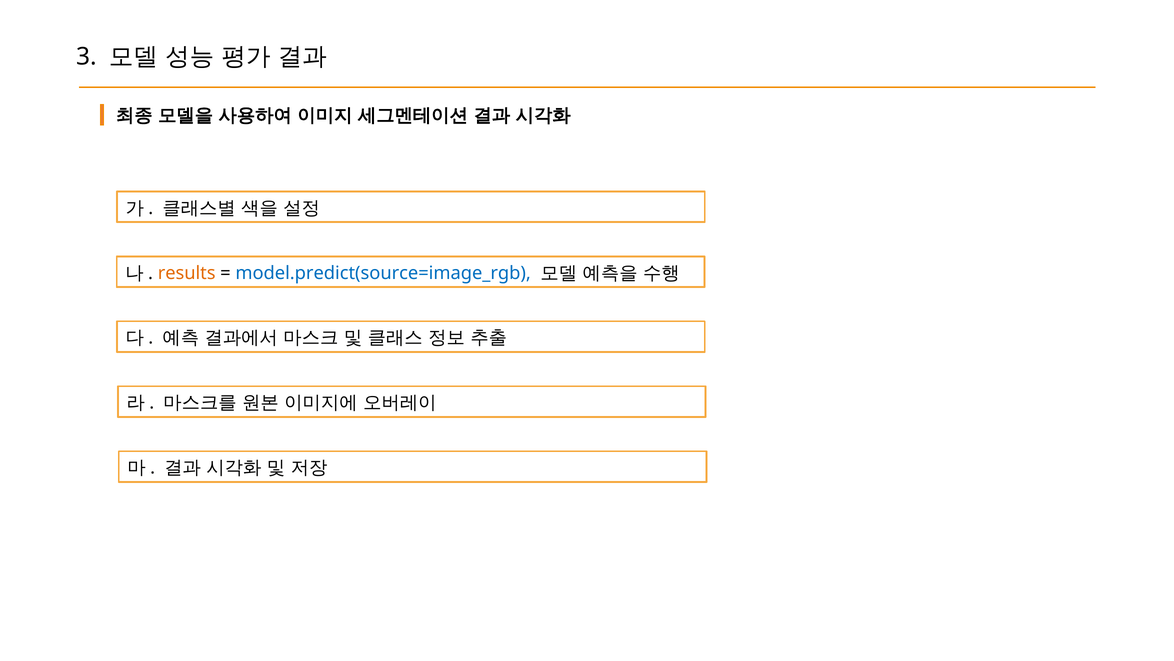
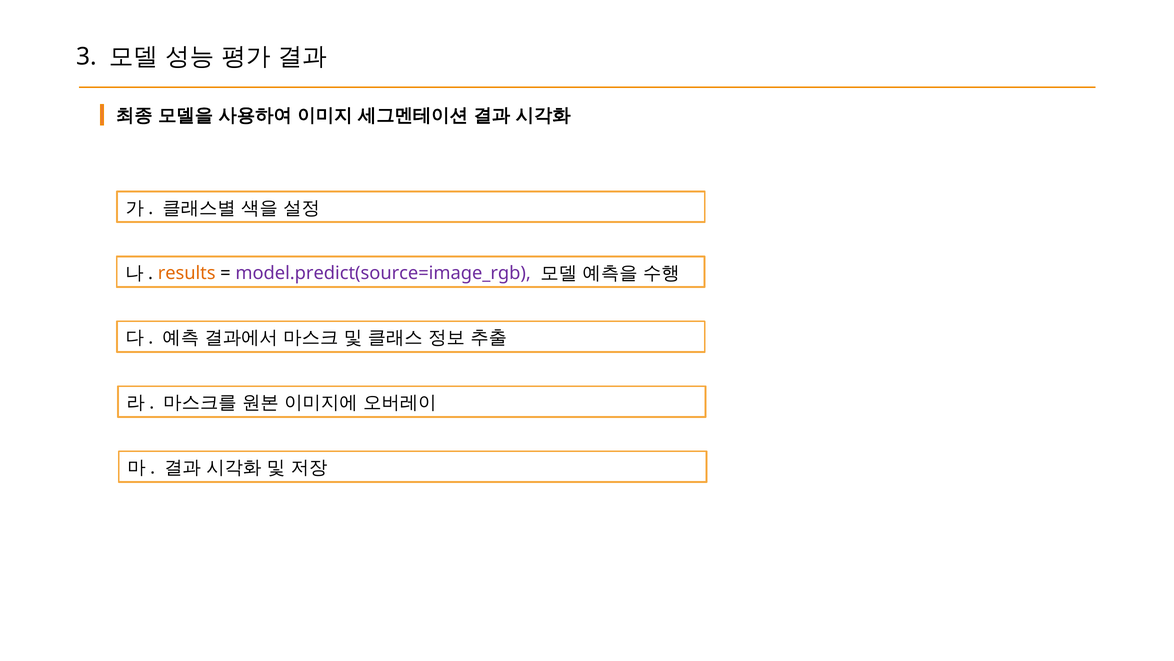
model.predict(source=image_rgb colour: blue -> purple
